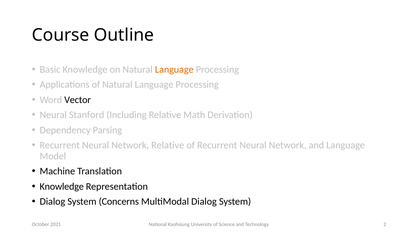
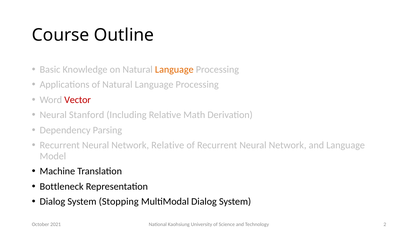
Vector colour: black -> red
Knowledge at (62, 186): Knowledge -> Bottleneck
Concerns: Concerns -> Stopping
